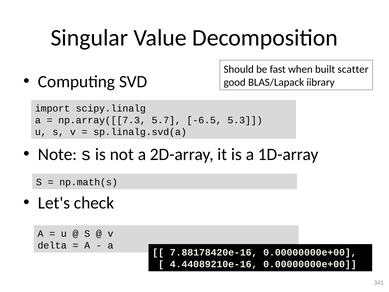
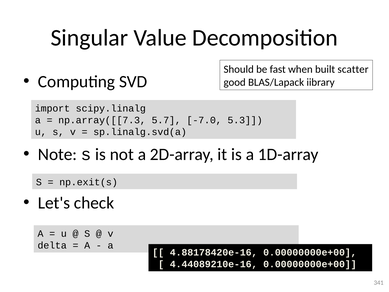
-6.5: -6.5 -> -7.0
np.math(s: np.math(s -> np.exit(s
7.88178420e-16: 7.88178420e-16 -> 4.88178420e-16
